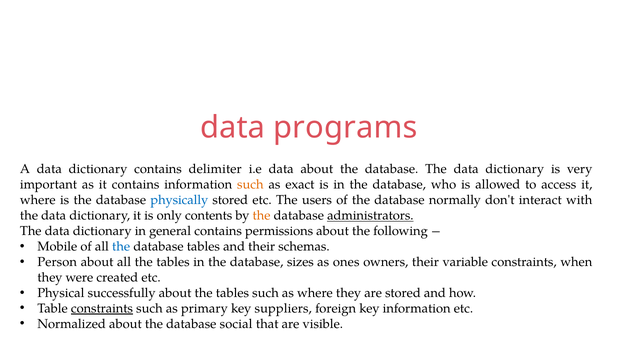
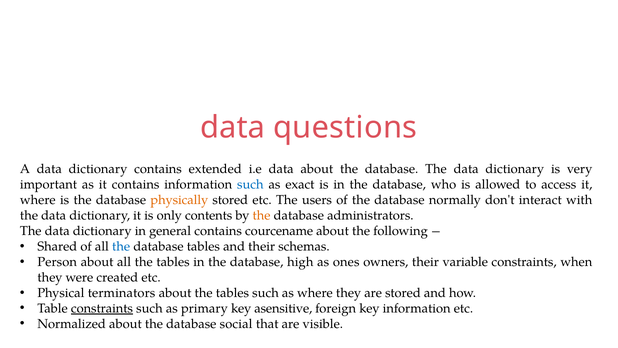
programs: programs -> questions
delimiter: delimiter -> extended
such at (250, 184) colour: orange -> blue
physically colour: blue -> orange
administrators underline: present -> none
permissions: permissions -> courcename
Mobile: Mobile -> Shared
sizes: sizes -> high
successfully: successfully -> terminators
suppliers: suppliers -> asensitive
